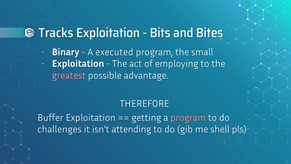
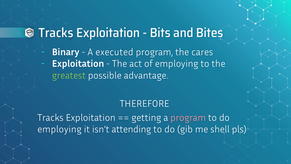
small: small -> cares
greatest colour: pink -> light green
Buffer at (50, 118): Buffer -> Tracks
challenges at (59, 129): challenges -> employing
